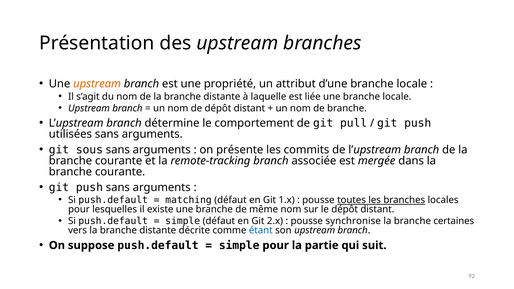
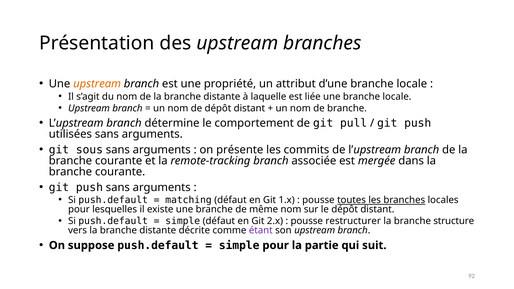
synchronise: synchronise -> restructurer
certaines: certaines -> structure
étant colour: blue -> purple
